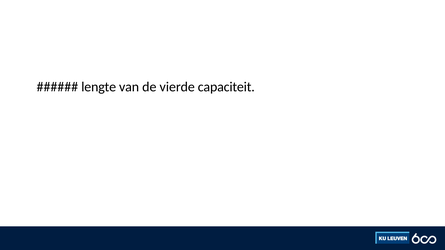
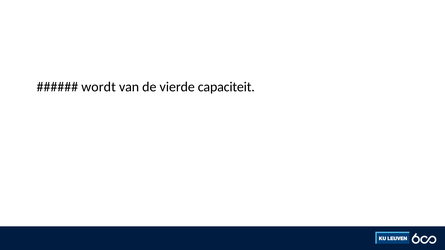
lengte: lengte -> wordt
